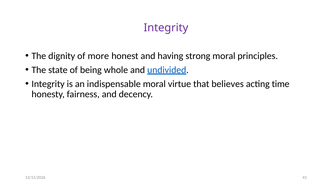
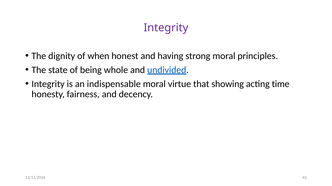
more: more -> when
believes: believes -> showing
